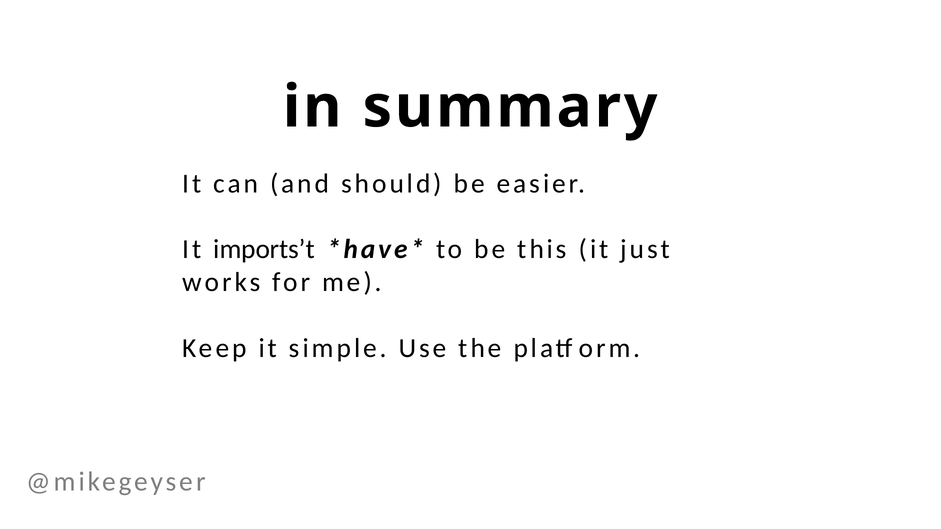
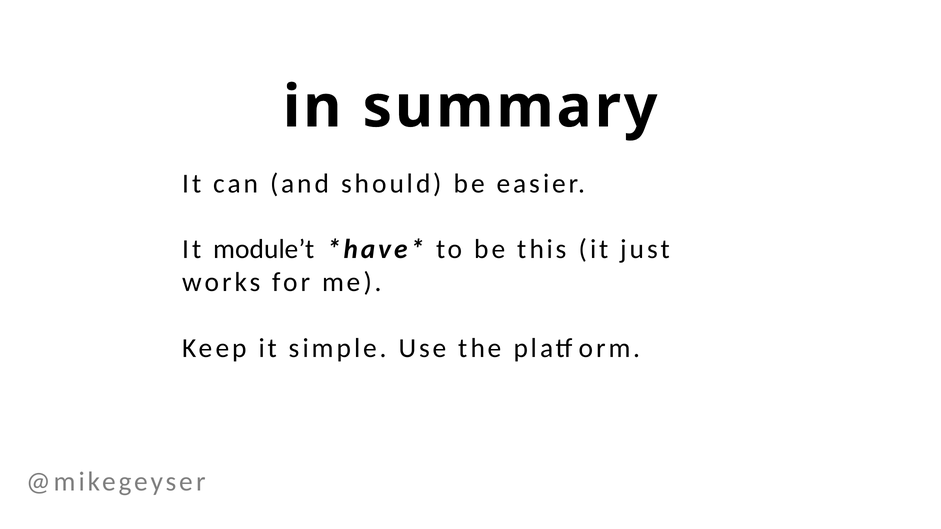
imports’t: imports’t -> module’t
